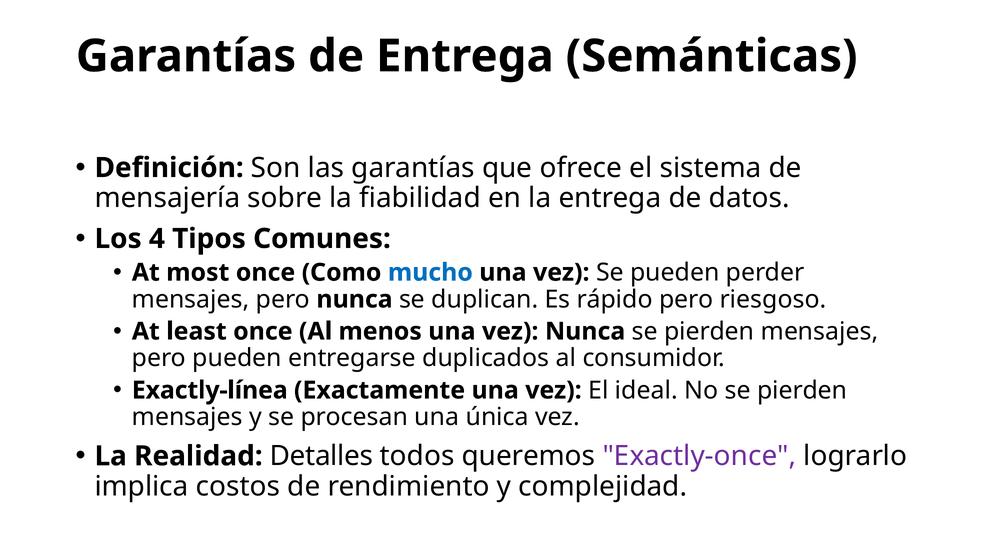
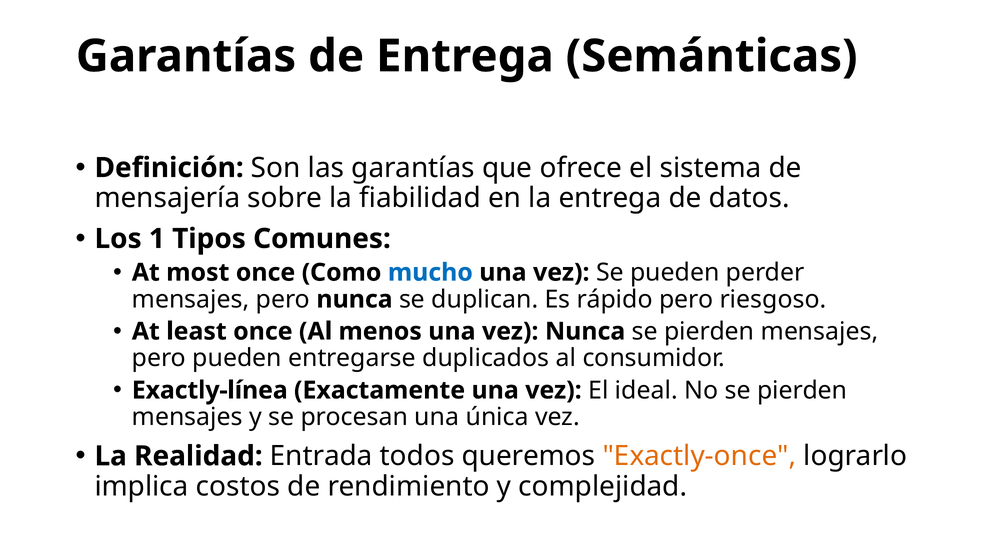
4: 4 -> 1
Detalles: Detalles -> Entrada
Exactly-once colour: purple -> orange
